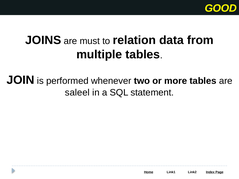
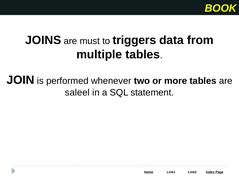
GOOD: GOOD -> BOOK
relation: relation -> triggers
